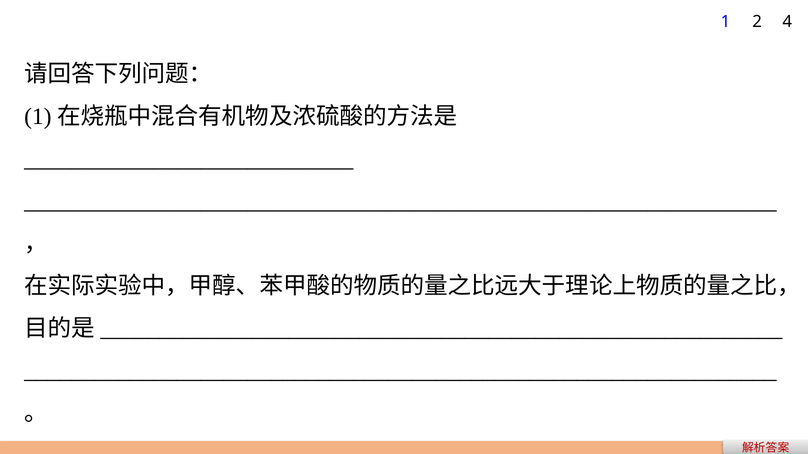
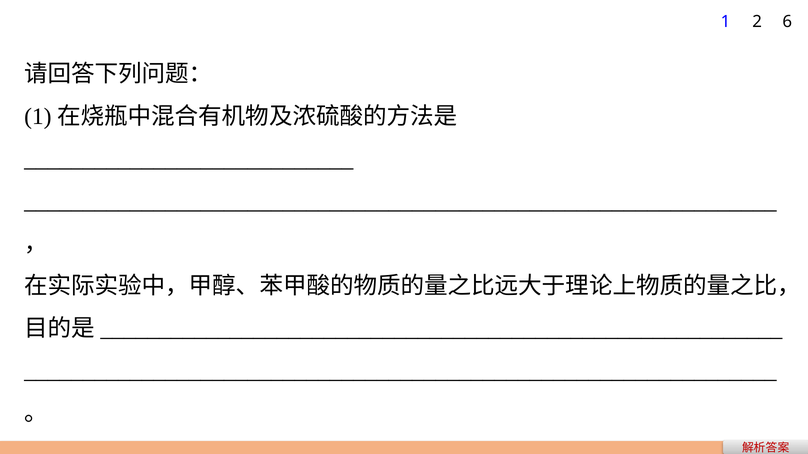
4: 4 -> 6
